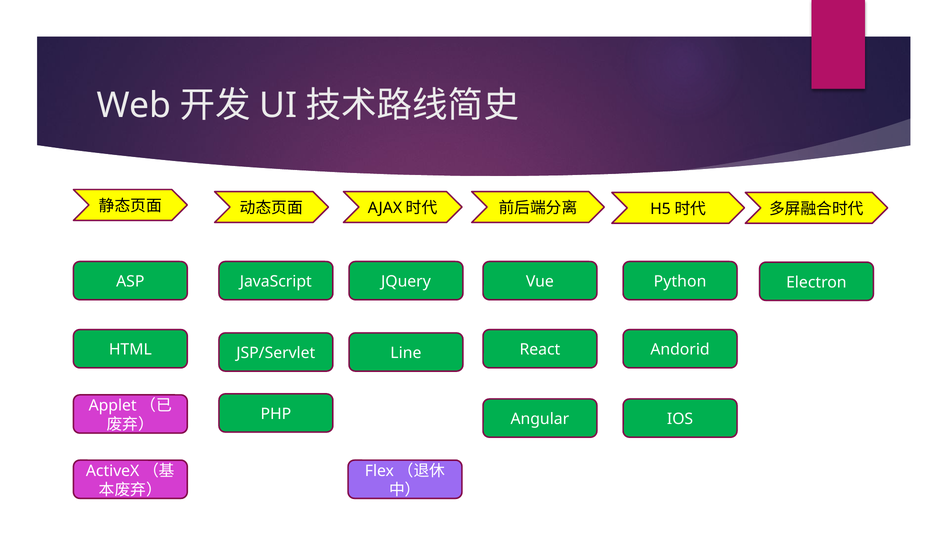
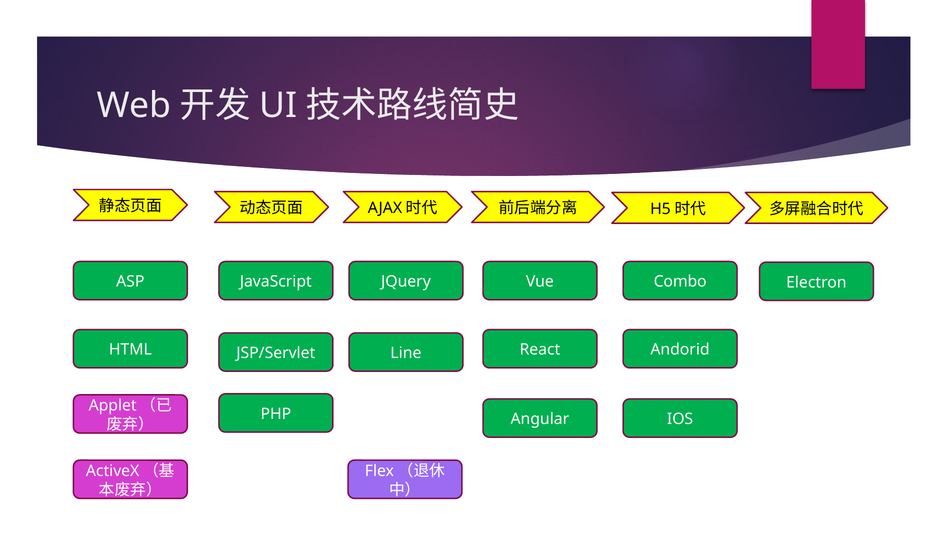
Python: Python -> Combo
